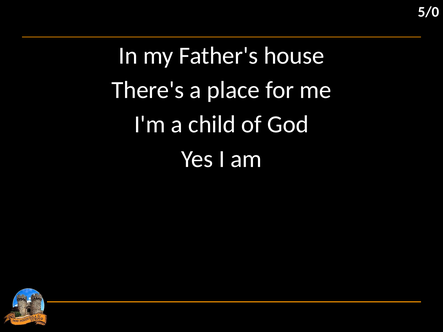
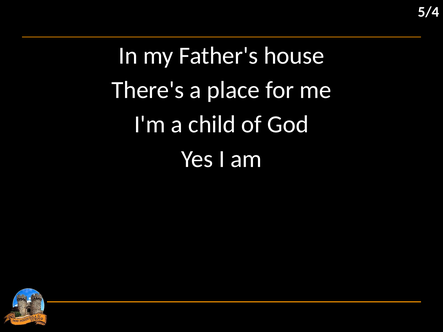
5/0: 5/0 -> 5/4
